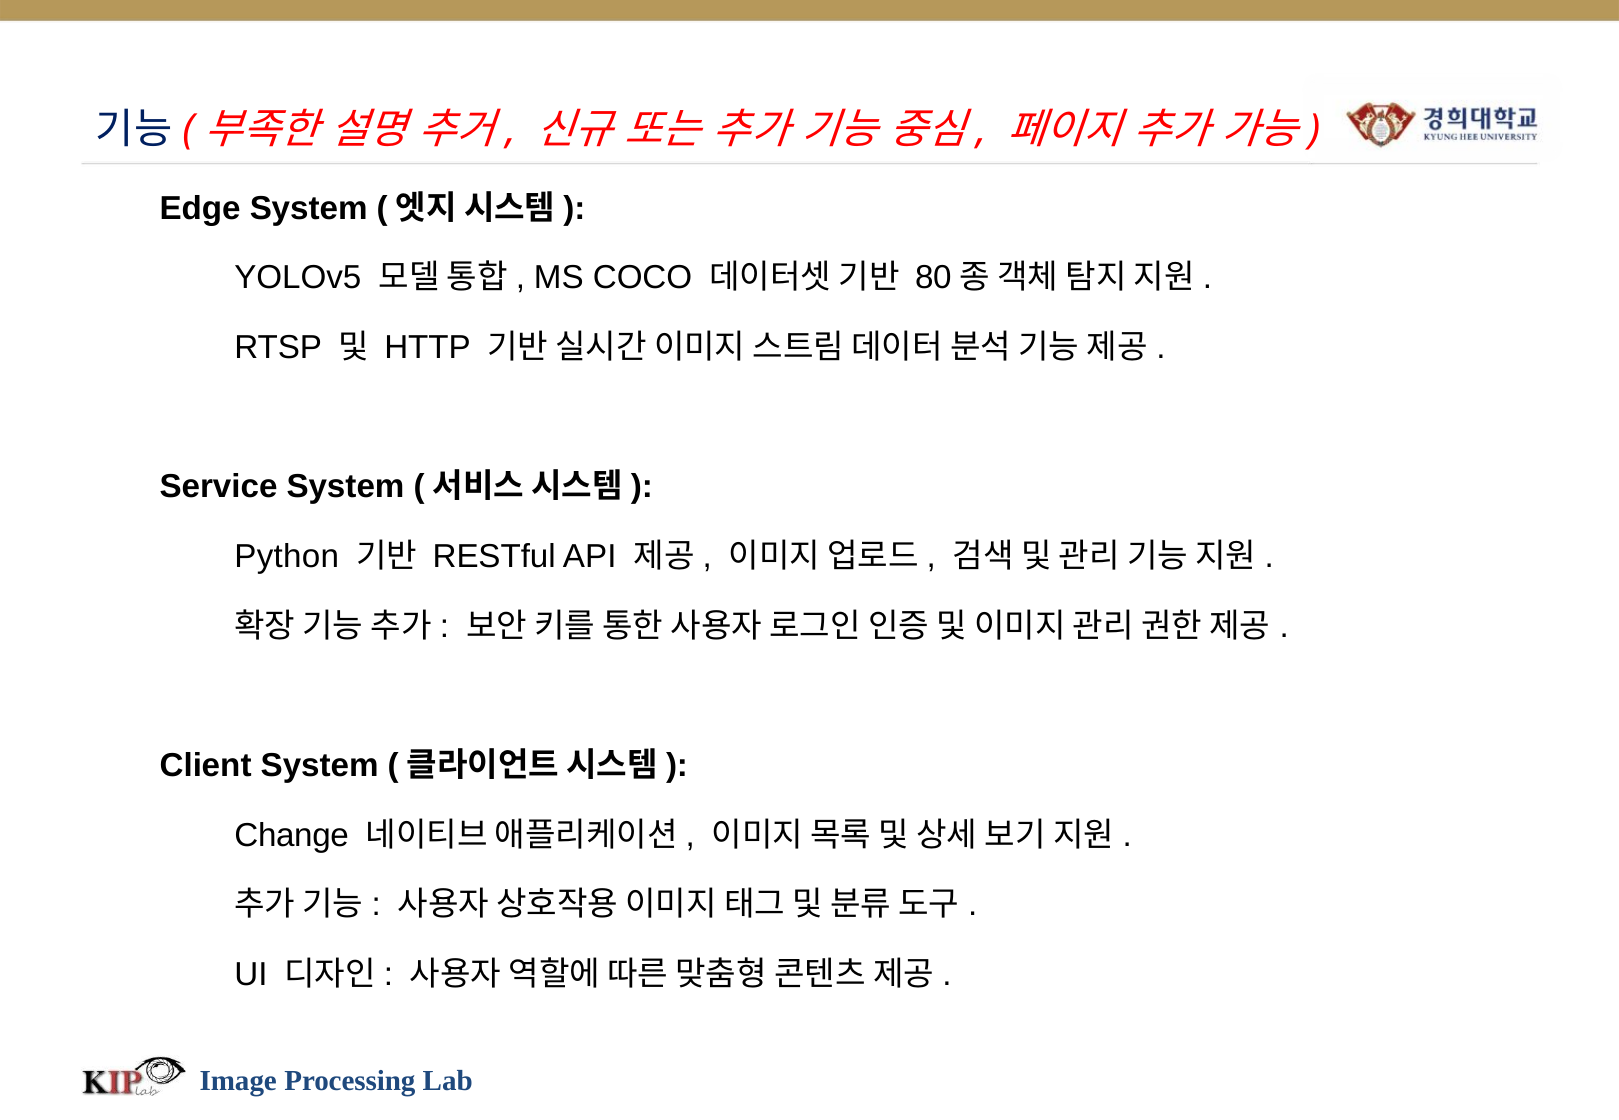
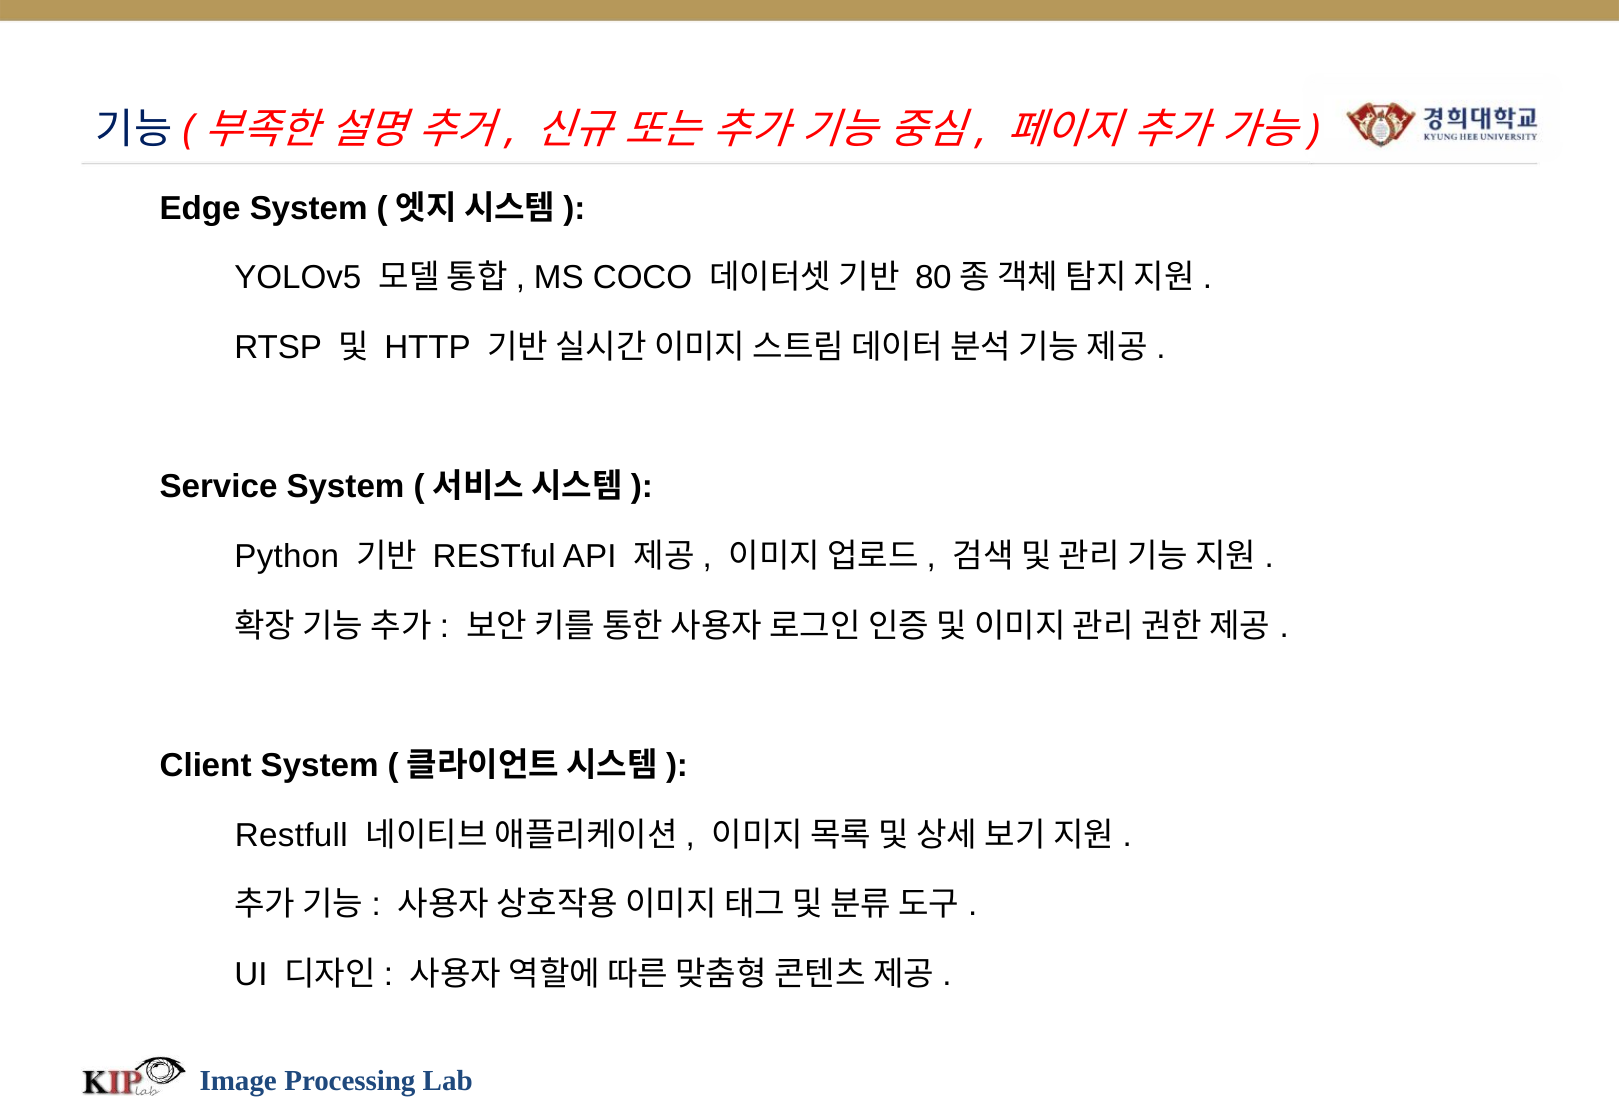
Change: Change -> Restfull
